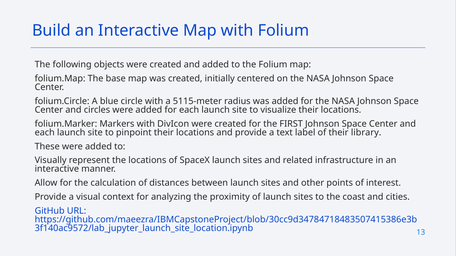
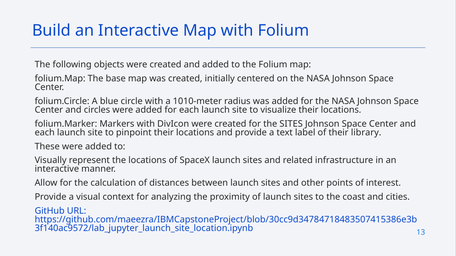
5115-meter: 5115-meter -> 1010-meter
the FIRST: FIRST -> SITES
